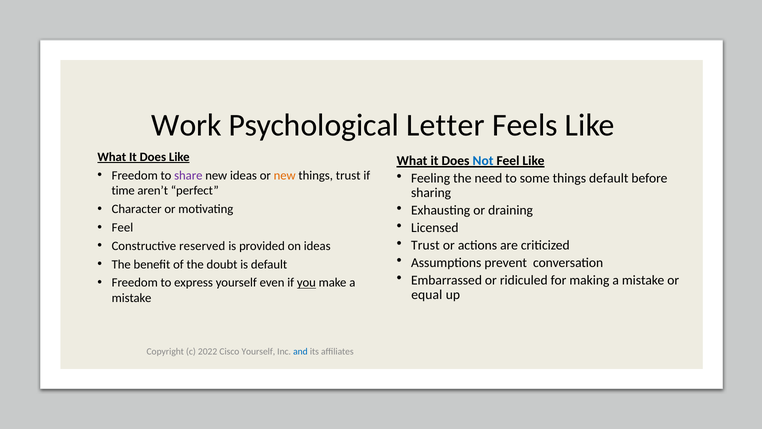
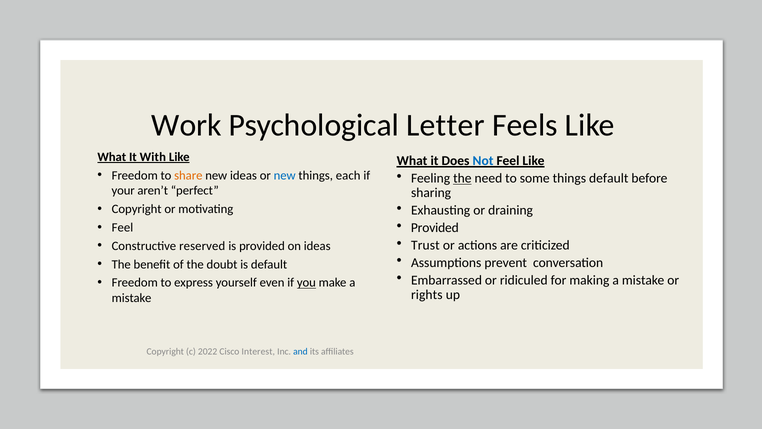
Does at (153, 157): Does -> With
share colour: purple -> orange
new at (285, 175) colour: orange -> blue
things trust: trust -> each
the at (462, 178) underline: none -> present
time: time -> your
Character at (137, 209): Character -> Copyright
Licensed at (435, 228): Licensed -> Provided
equal: equal -> rights
Cisco Yourself: Yourself -> Interest
